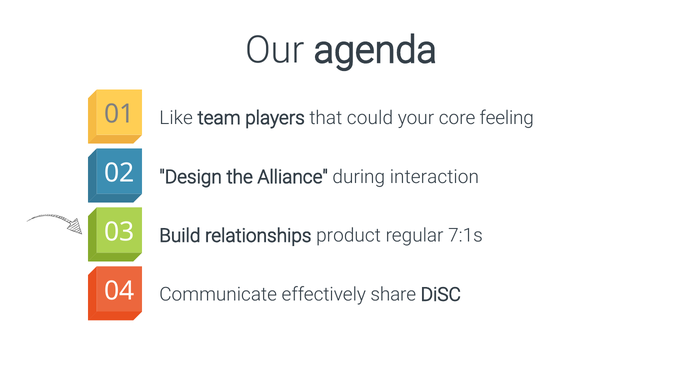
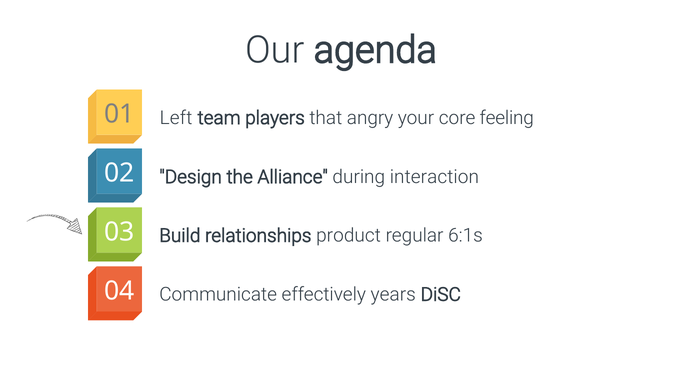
Like: Like -> Left
could: could -> angry
7:1s: 7:1s -> 6:1s
share: share -> years
